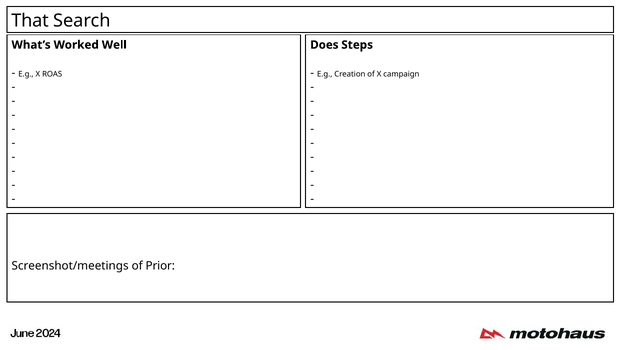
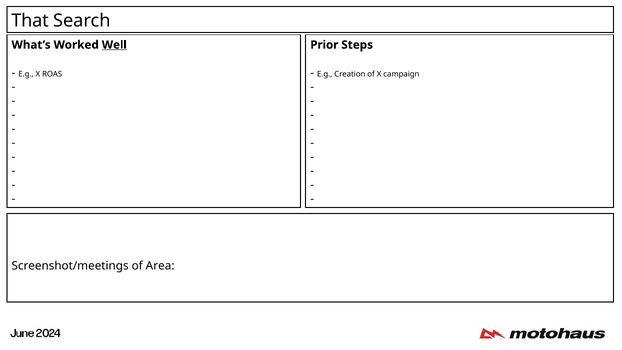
Well underline: none -> present
Does: Does -> Prior
Prior: Prior -> Area
